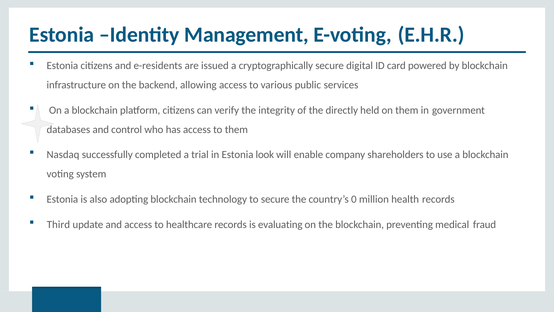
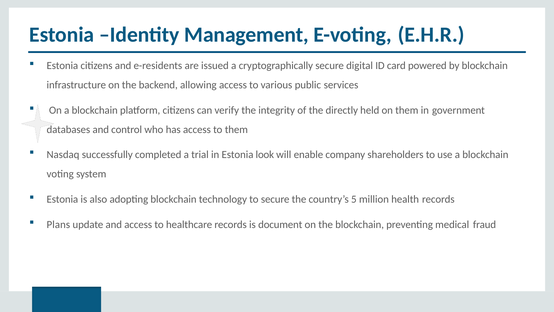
0: 0 -> 5
Third: Third -> Plans
evaluating: evaluating -> document
